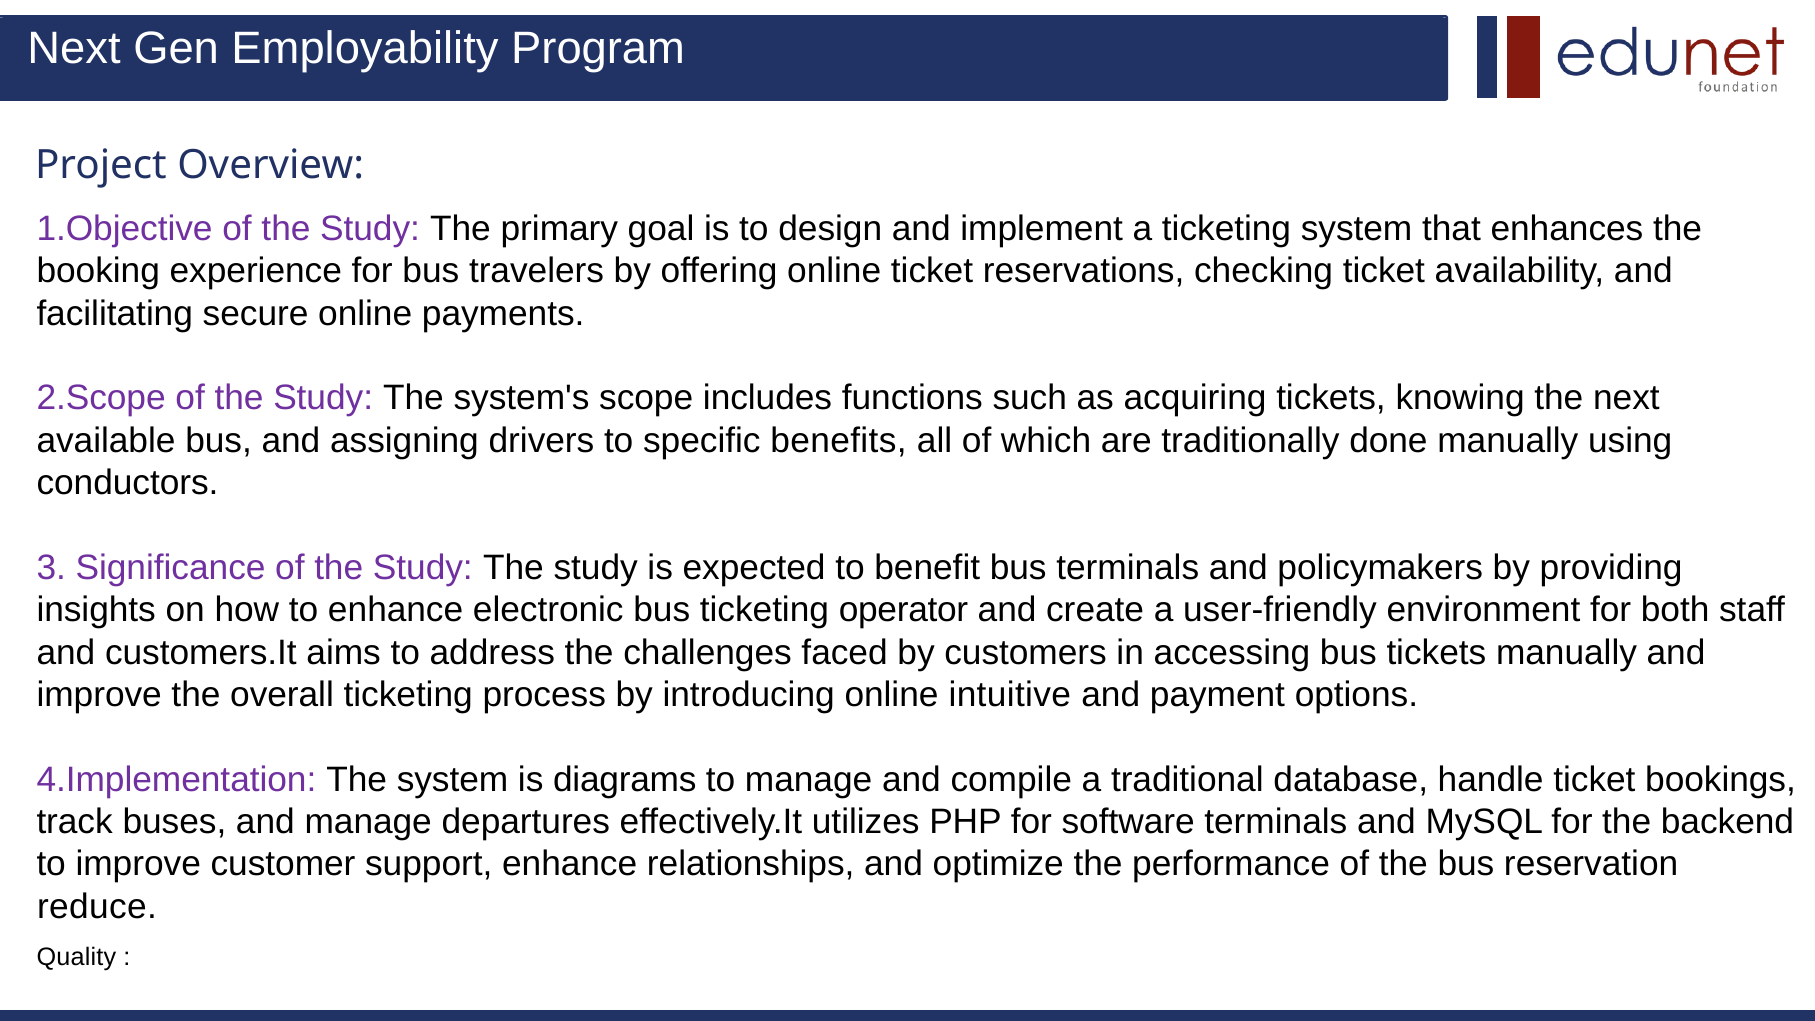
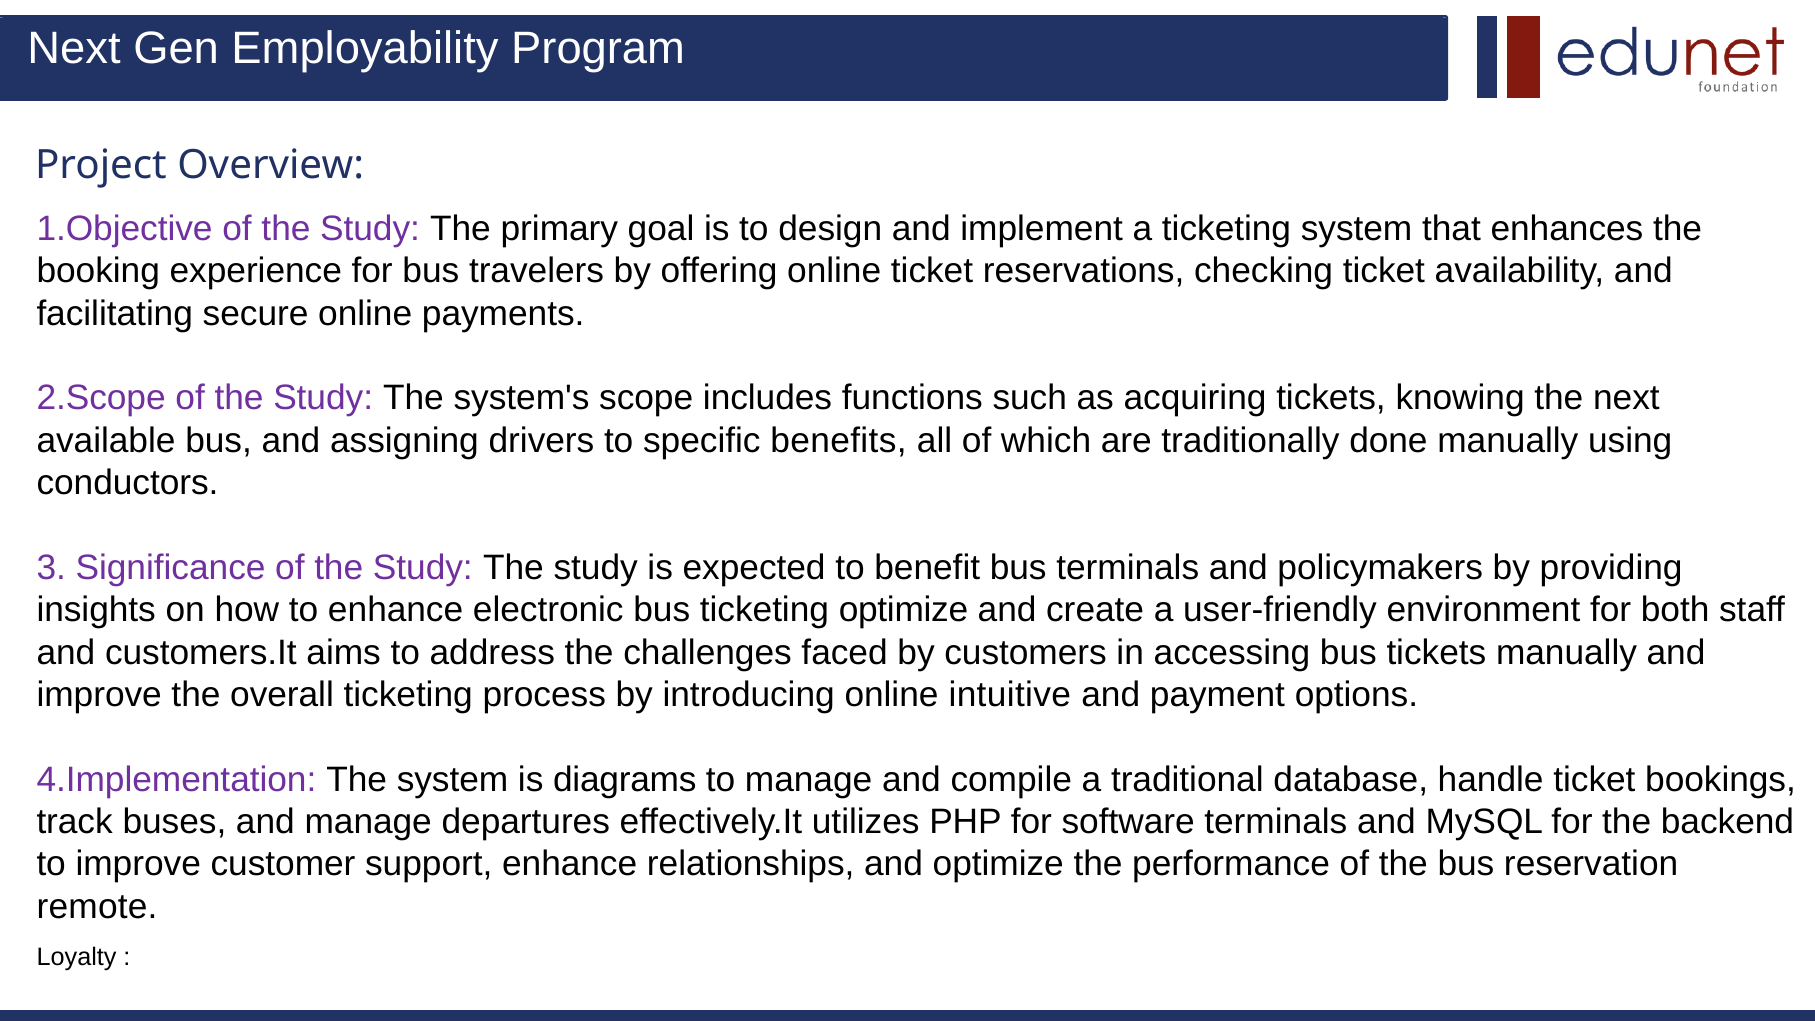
ticketing operator: operator -> optimize
reduce: reduce -> remote
Quality: Quality -> Loyalty
